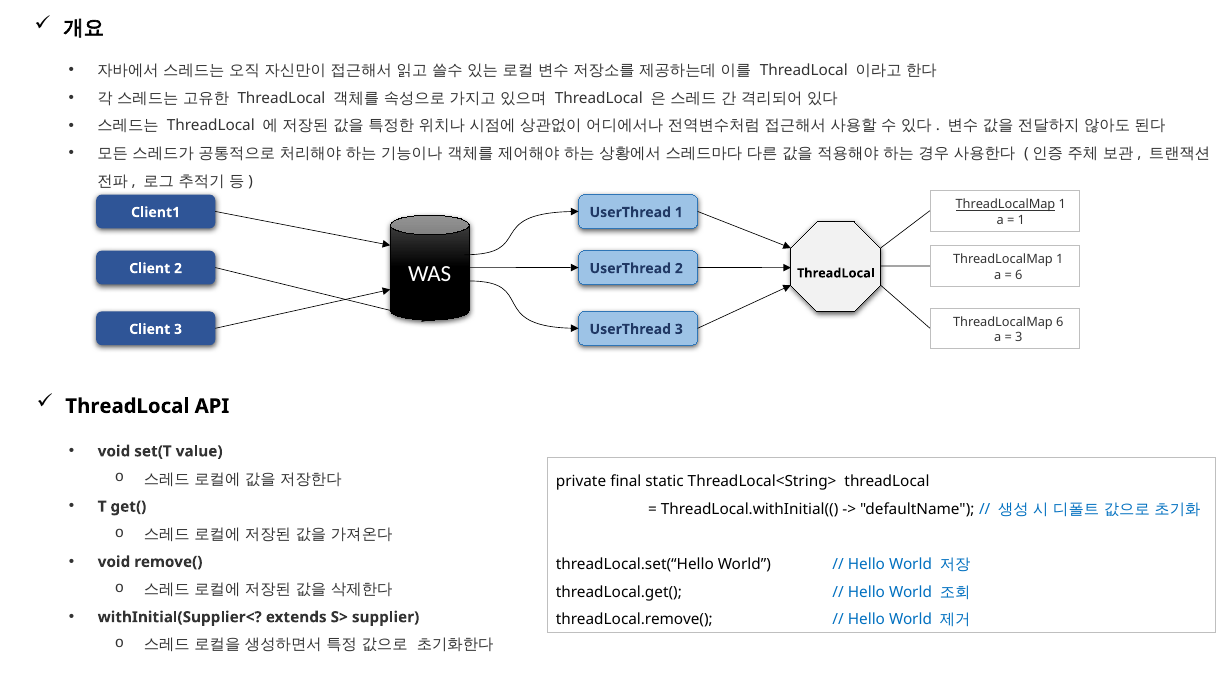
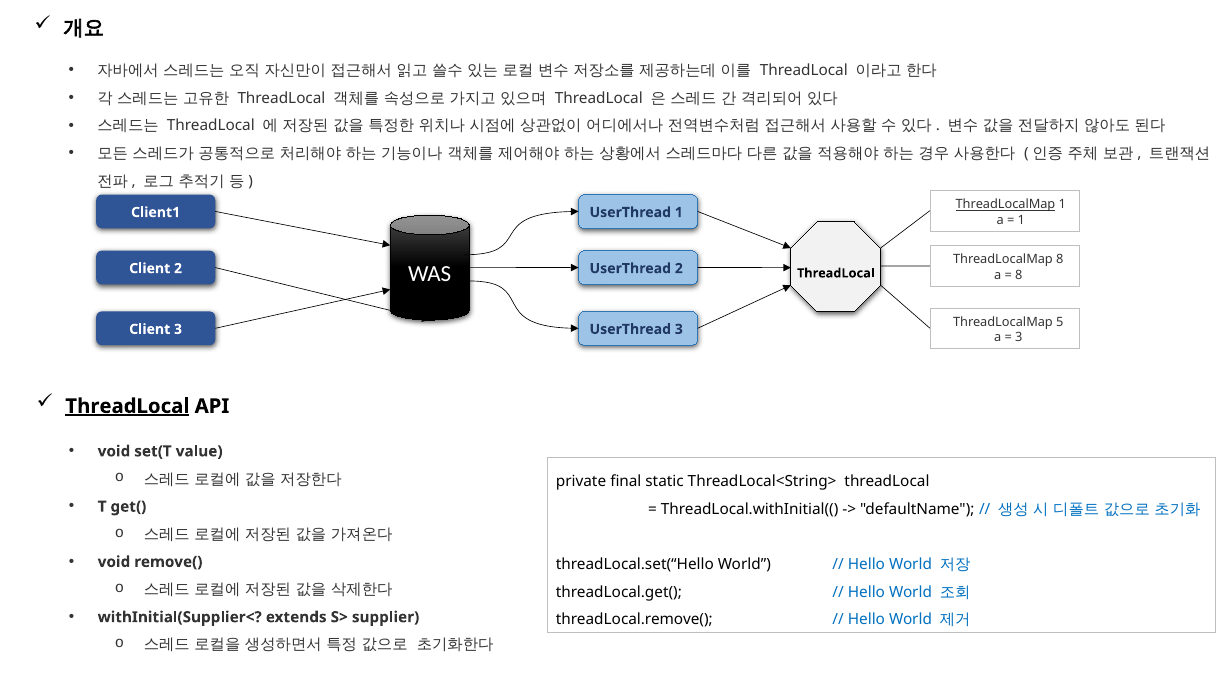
1 at (1060, 260): 1 -> 8
6 at (1019, 275): 6 -> 8
ThreadLocalMap 6: 6 -> 5
ThreadLocal at (127, 406) underline: none -> present
